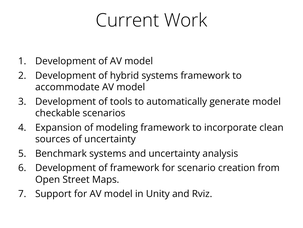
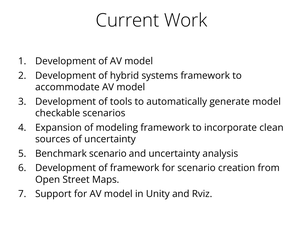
Benchmark systems: systems -> scenario
